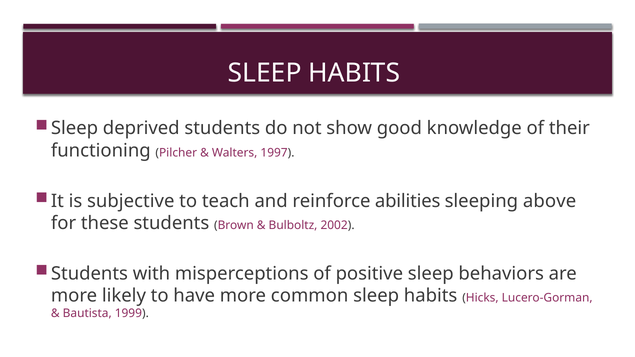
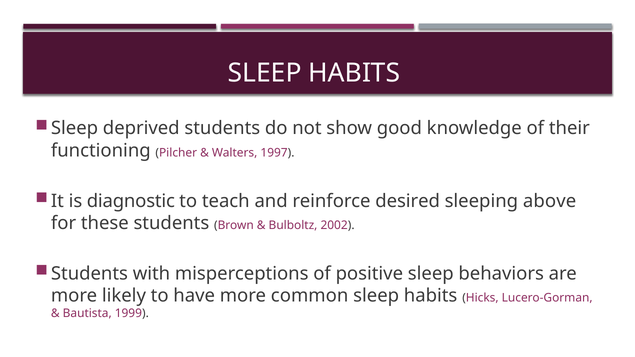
subjective: subjective -> diagnostic
abilities: abilities -> desired
